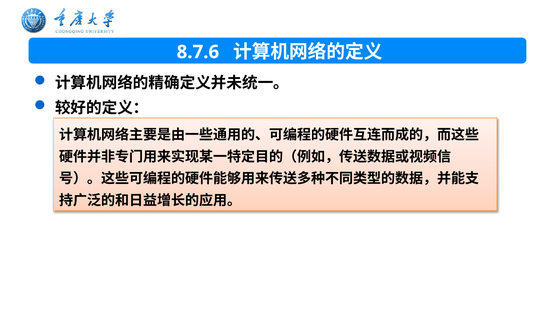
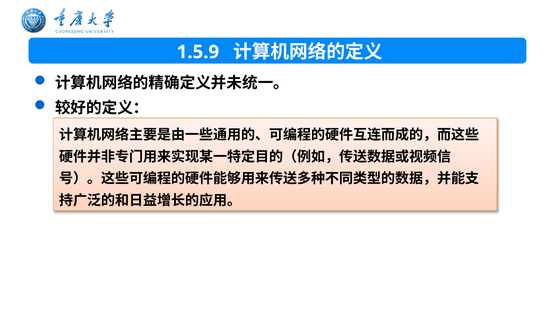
8.7.6: 8.7.6 -> 1.5.9
